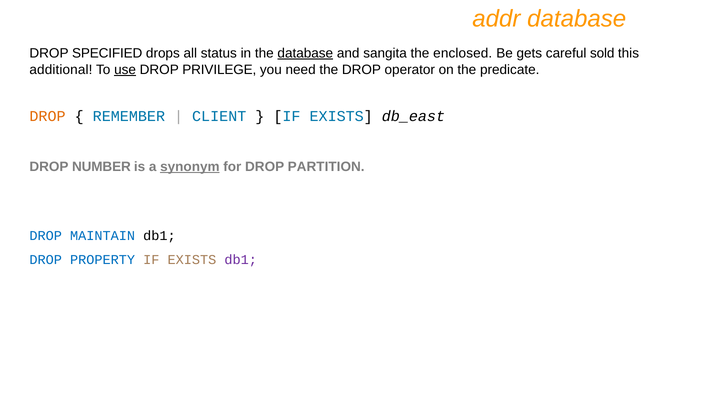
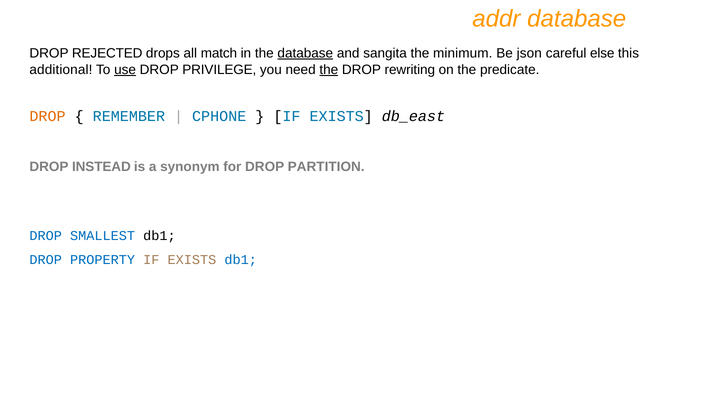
SPECIFIED: SPECIFIED -> REJECTED
status: status -> match
enclosed: enclosed -> minimum
gets: gets -> json
sold: sold -> else
the at (329, 70) underline: none -> present
operator: operator -> rewriting
CLIENT: CLIENT -> CPHONE
NUMBER: NUMBER -> INSTEAD
synonym underline: present -> none
MAINTAIN: MAINTAIN -> SMALLEST
db1 at (241, 260) colour: purple -> blue
